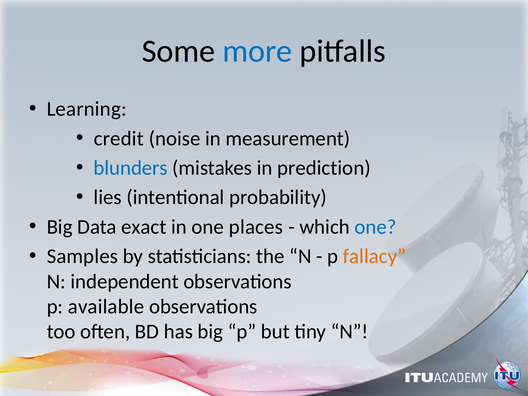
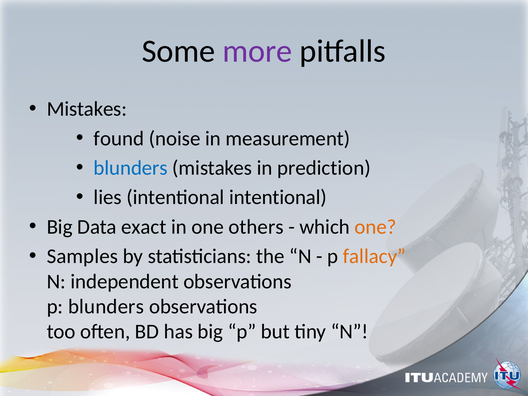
more colour: blue -> purple
Learning at (87, 109): Learning -> Mistakes
credit: credit -> found
intentional probability: probability -> intentional
places: places -> others
one at (375, 227) colour: blue -> orange
p available: available -> blunders
